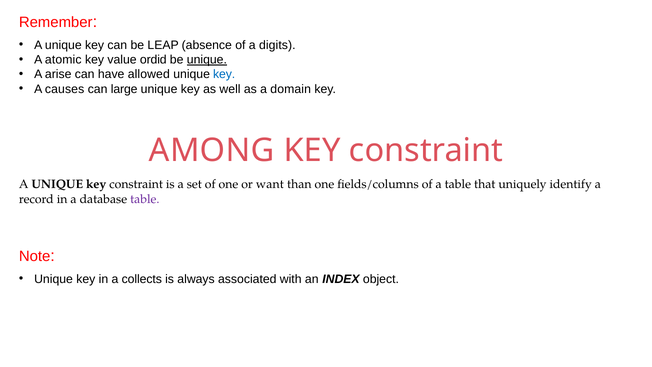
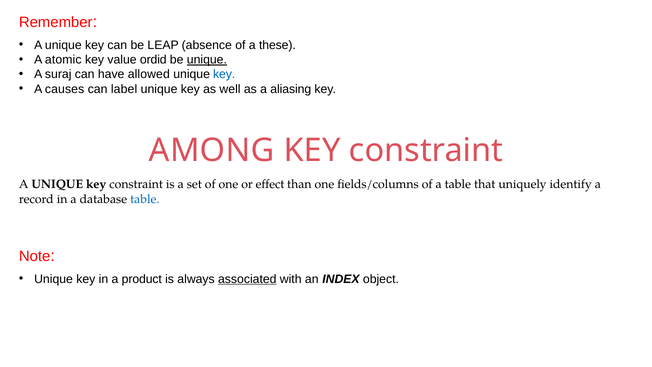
digits: digits -> these
arise: arise -> suraj
large: large -> label
domain: domain -> aliasing
want: want -> effect
table at (145, 199) colour: purple -> blue
collects: collects -> product
associated underline: none -> present
